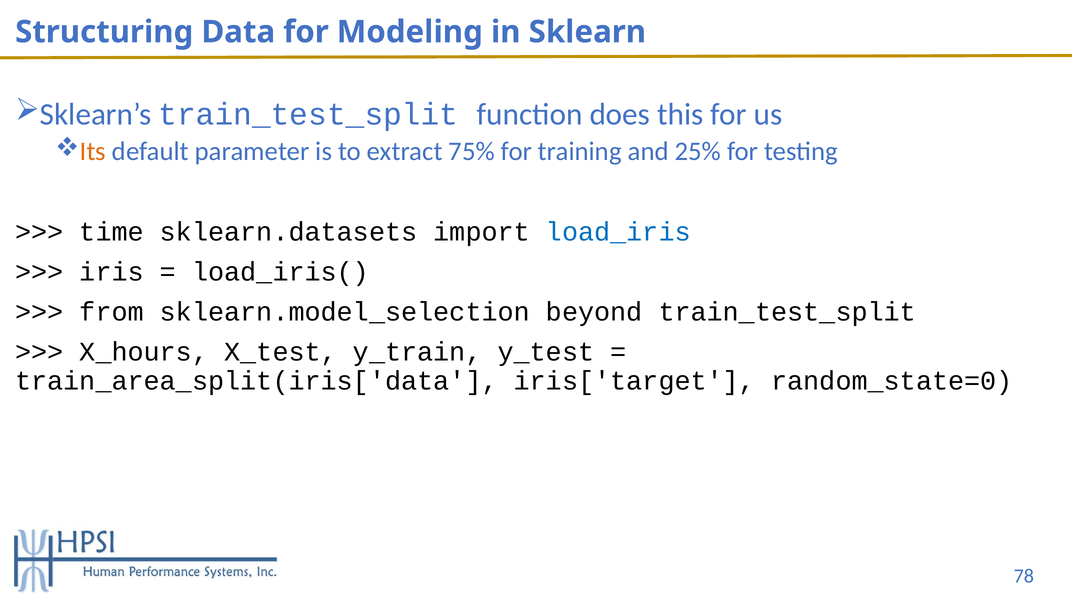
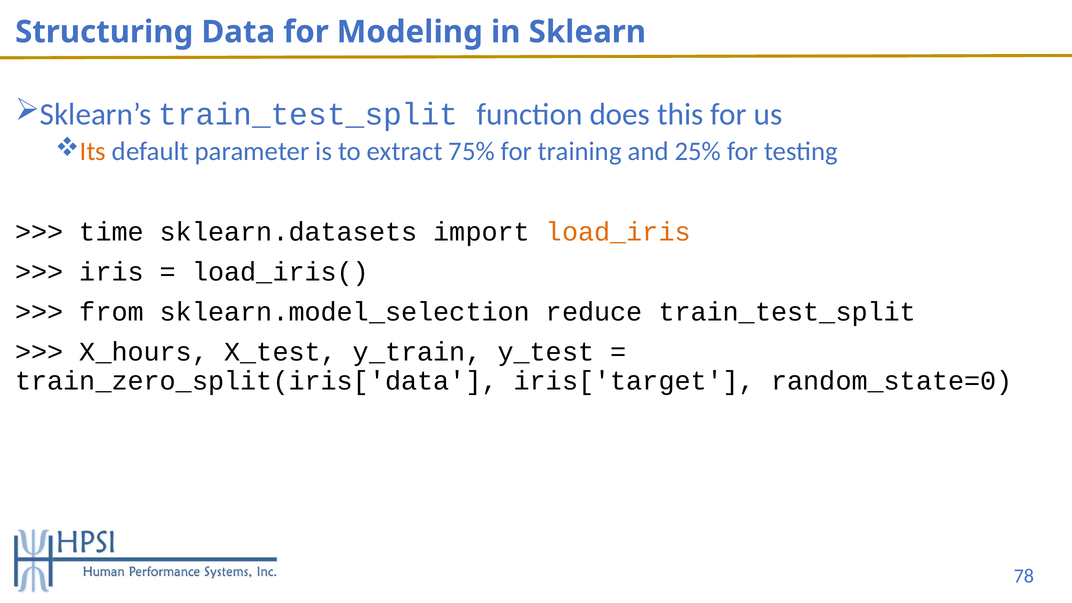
load_iris colour: blue -> orange
beyond: beyond -> reduce
train_area_split(iris['data: train_area_split(iris['data -> train_zero_split(iris['data
